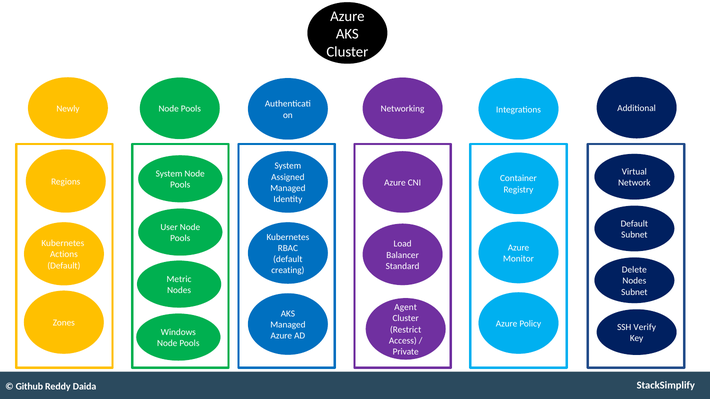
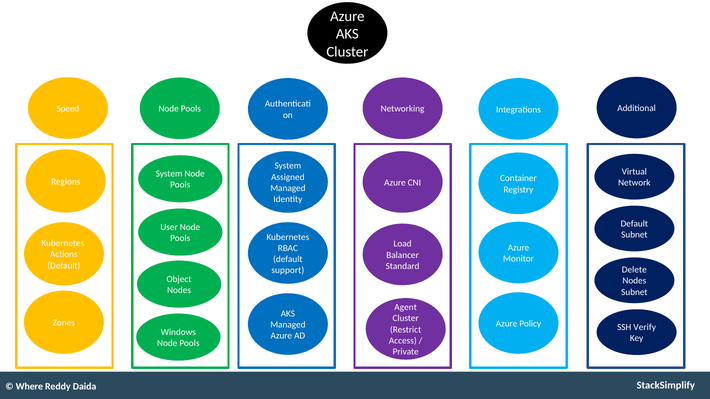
Newly: Newly -> Speed
creating: creating -> support
Metric: Metric -> Object
Github: Github -> Where
